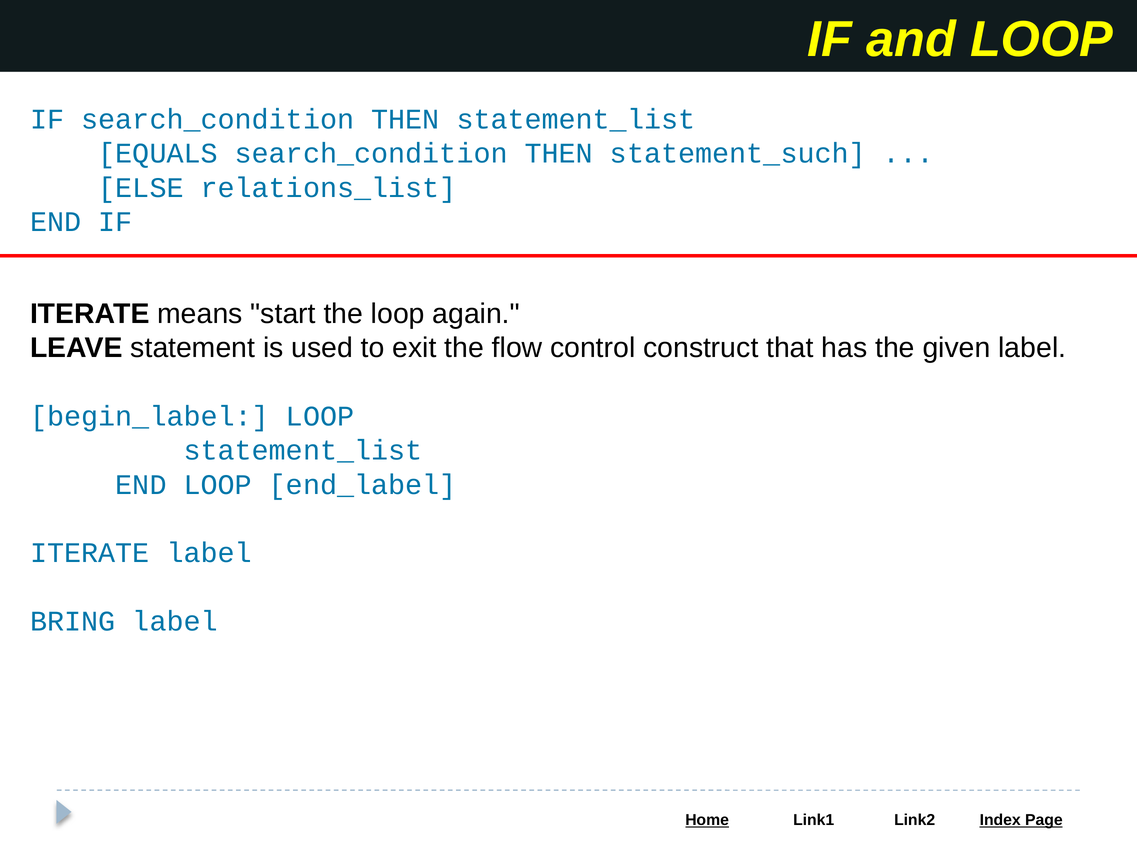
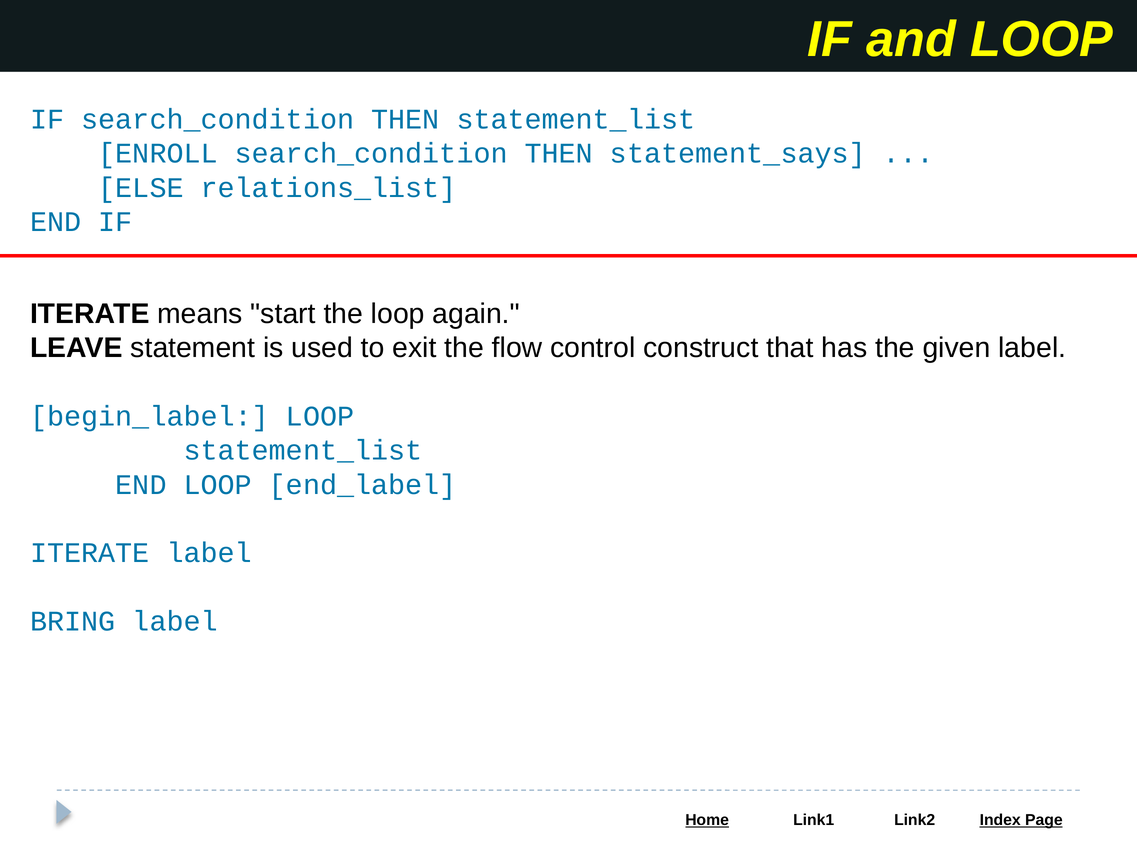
EQUALS: EQUALS -> ENROLL
statement_such: statement_such -> statement_says
